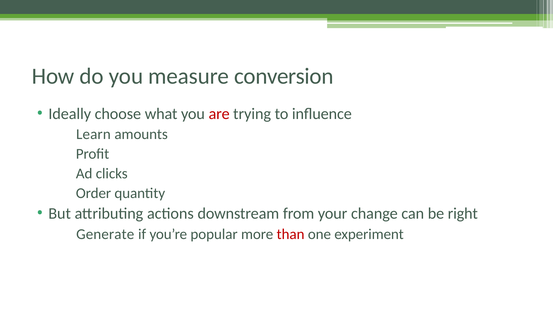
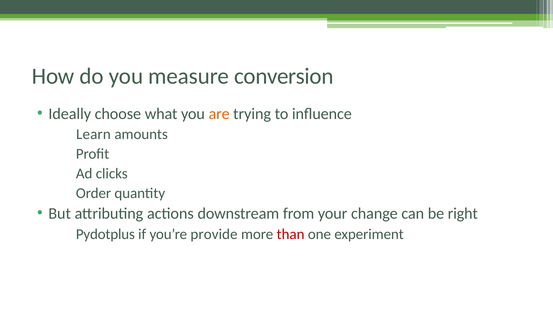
are colour: red -> orange
Generate: Generate -> Pydotplus
popular: popular -> provide
